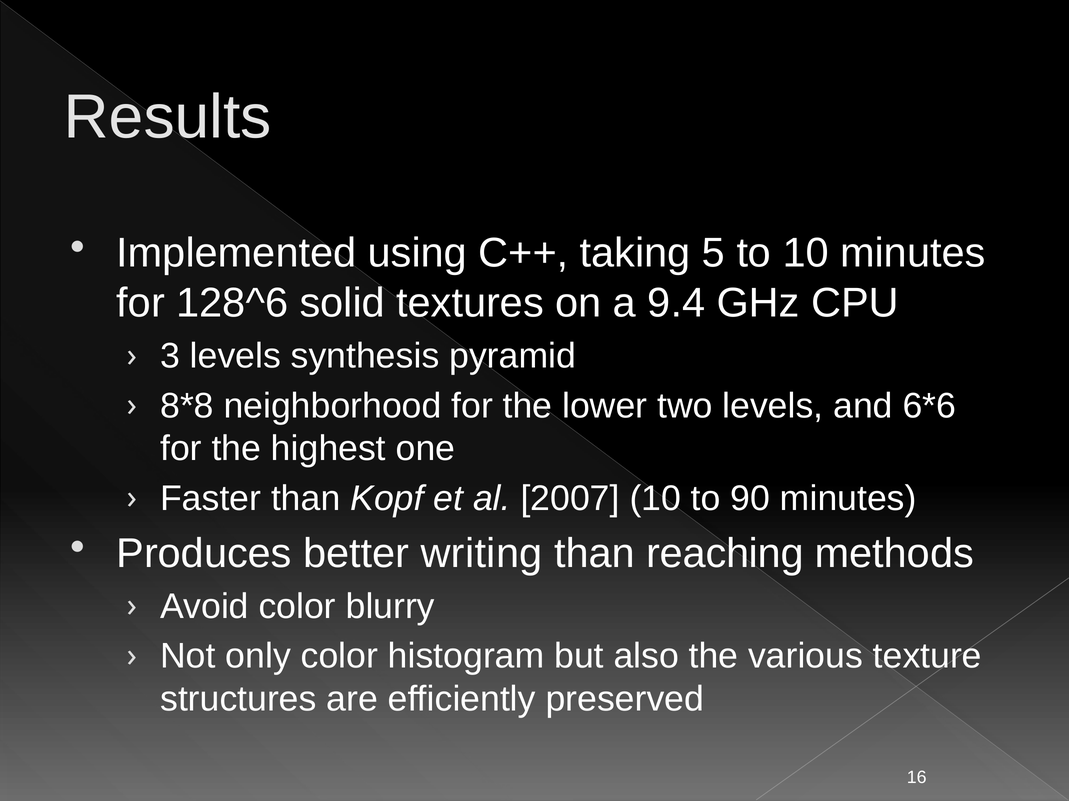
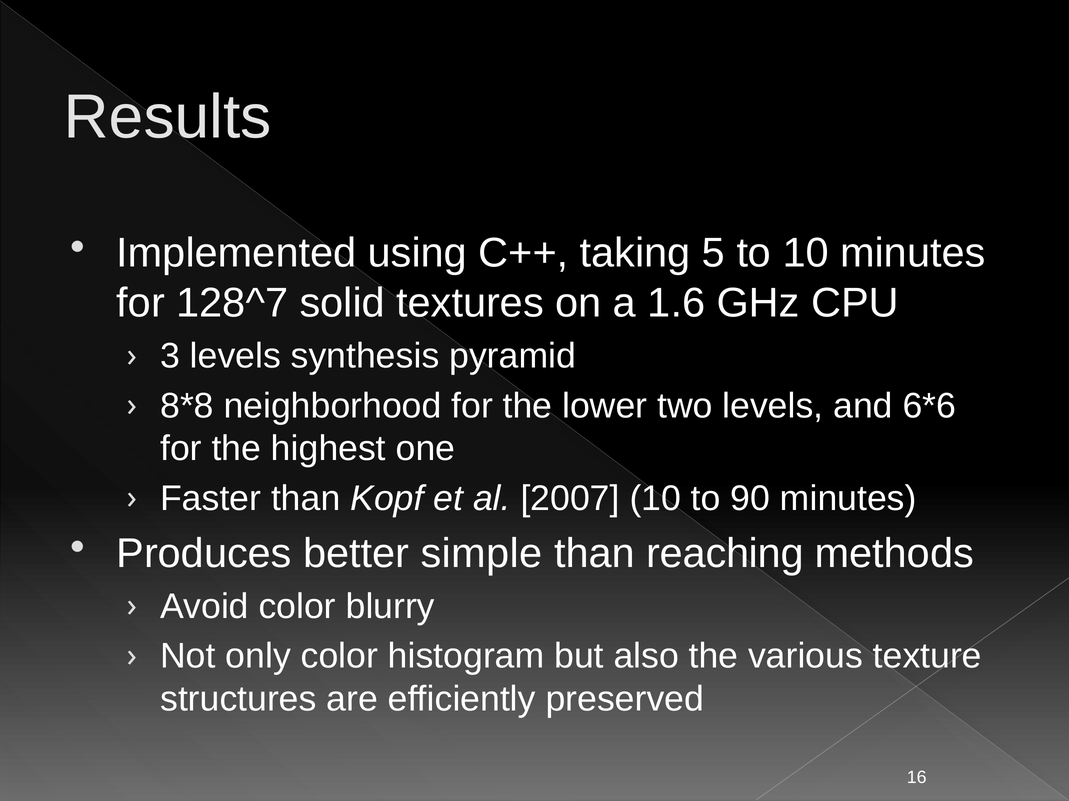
128^6: 128^6 -> 128^7
9.4: 9.4 -> 1.6
writing: writing -> simple
